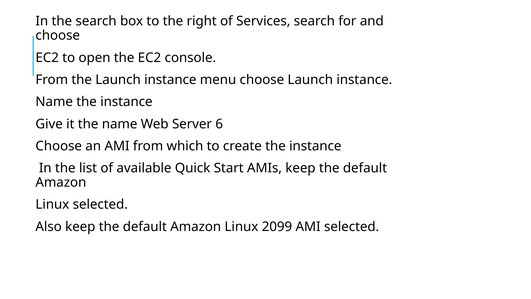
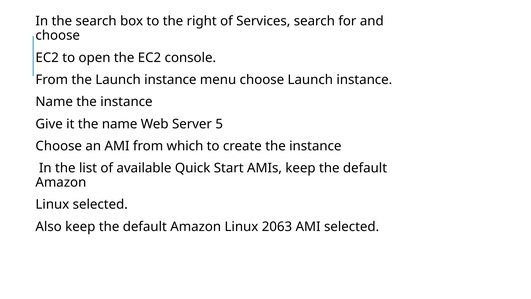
6: 6 -> 5
2099: 2099 -> 2063
